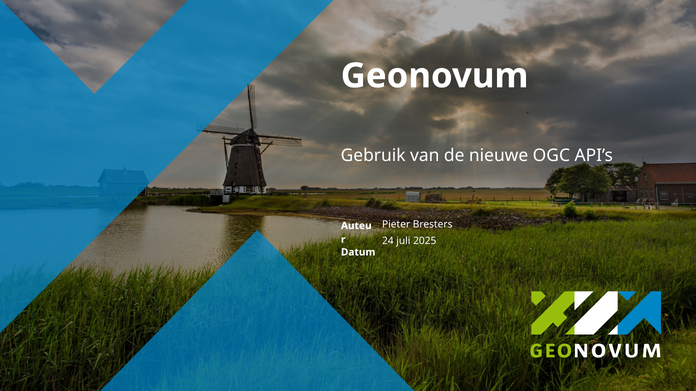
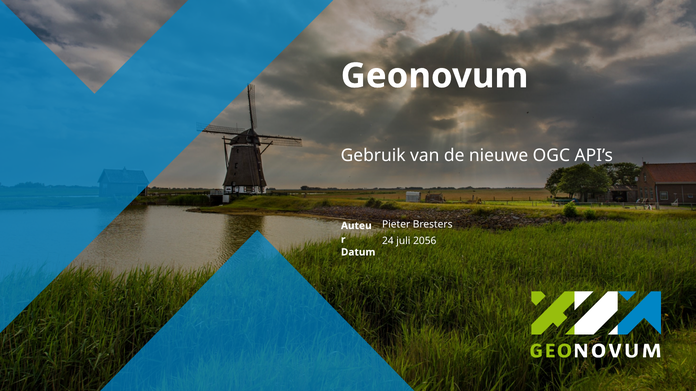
2025: 2025 -> 2056
